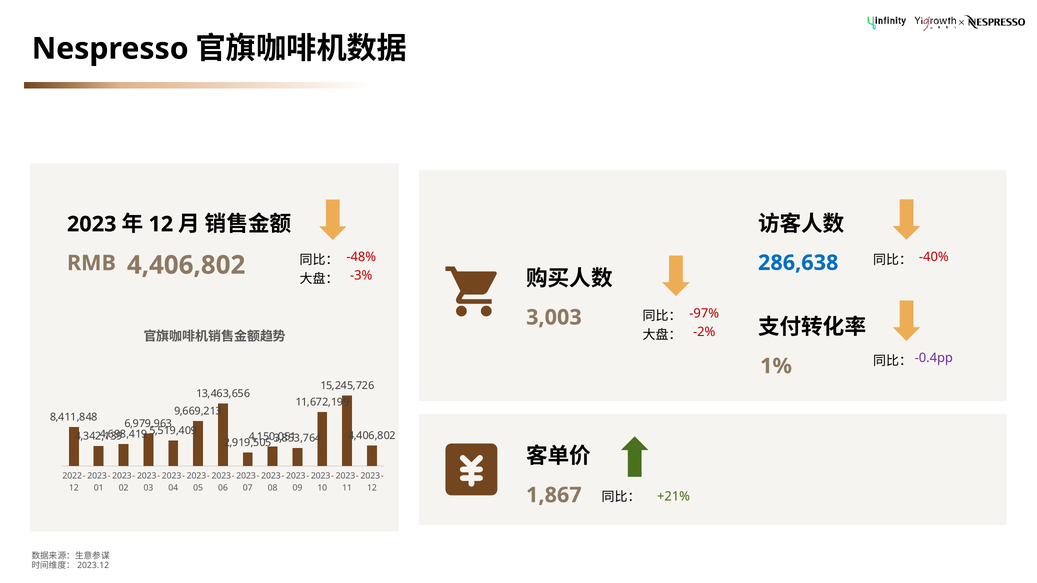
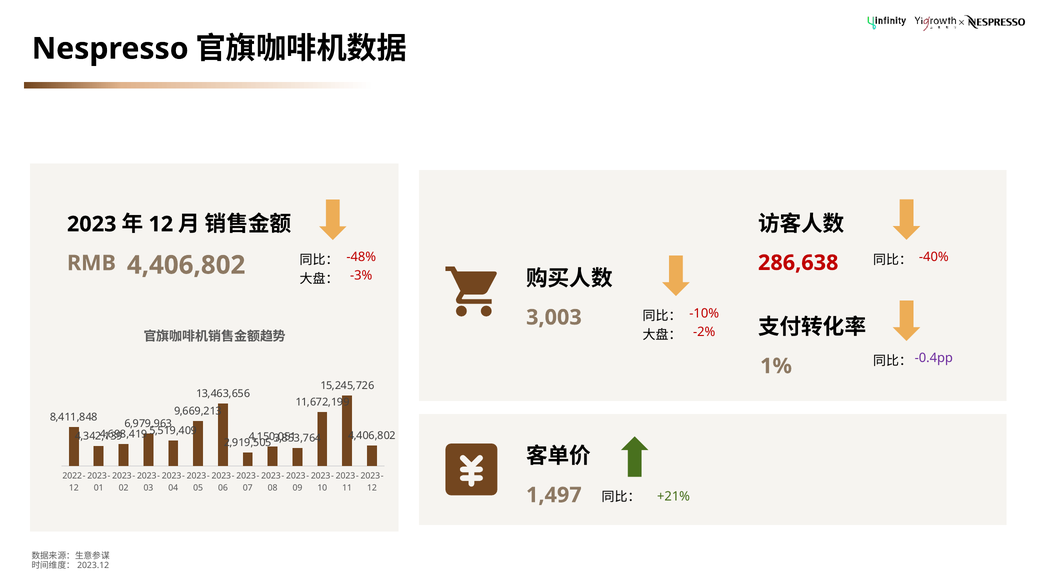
286,638 colour: blue -> red
-97%: -97% -> -10%
1,867: 1,867 -> 1,497
